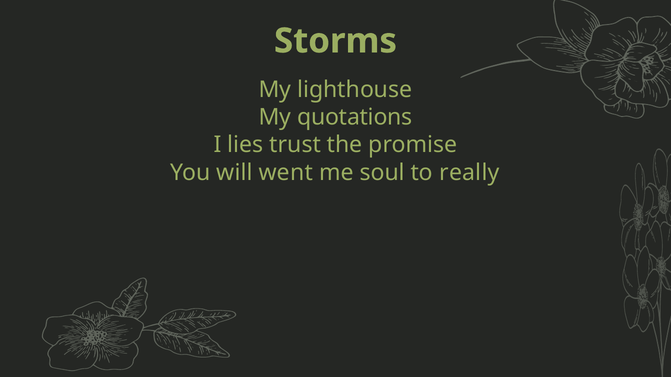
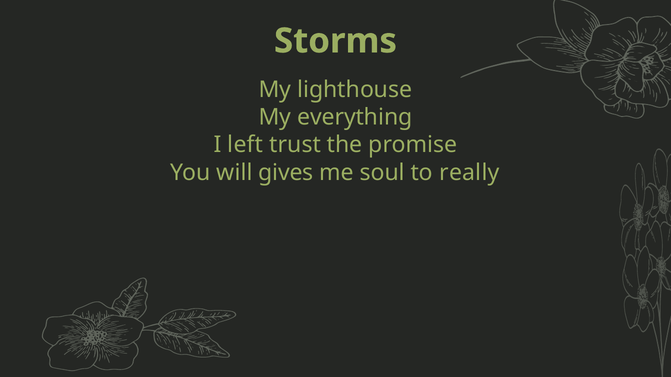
quotations: quotations -> everything
lies: lies -> left
went: went -> gives
